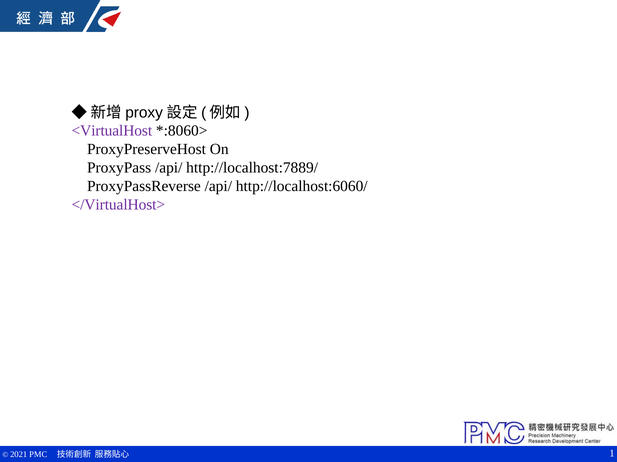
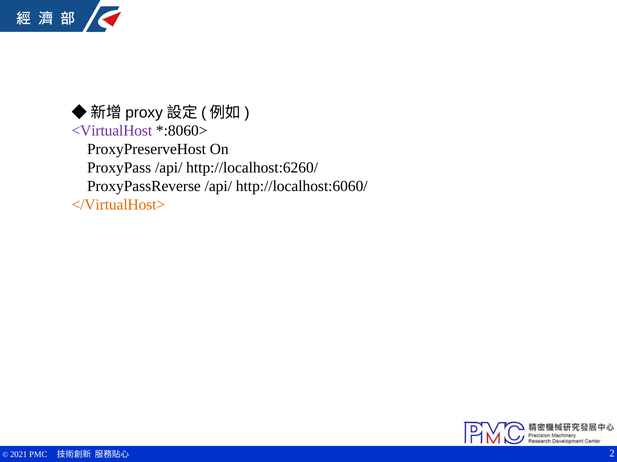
http://localhost:7889/: http://localhost:7889/ -> http://localhost:6260/
</VirtualHost> colour: purple -> orange
1: 1 -> 2
